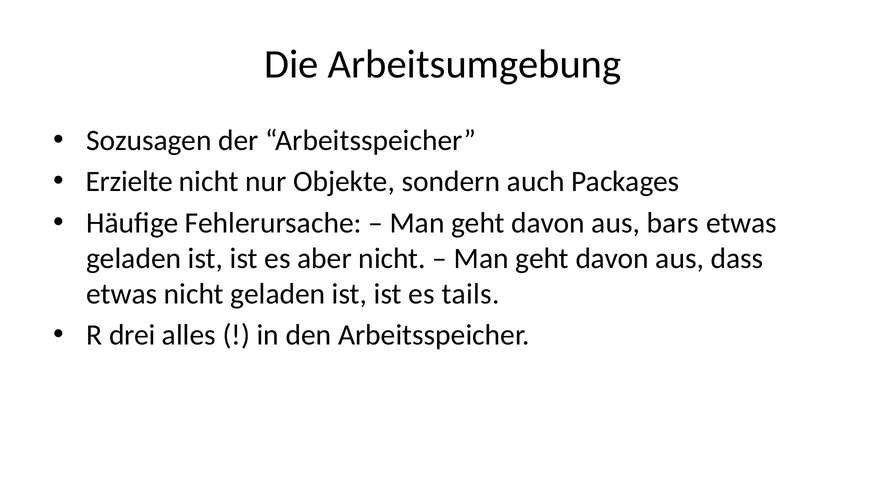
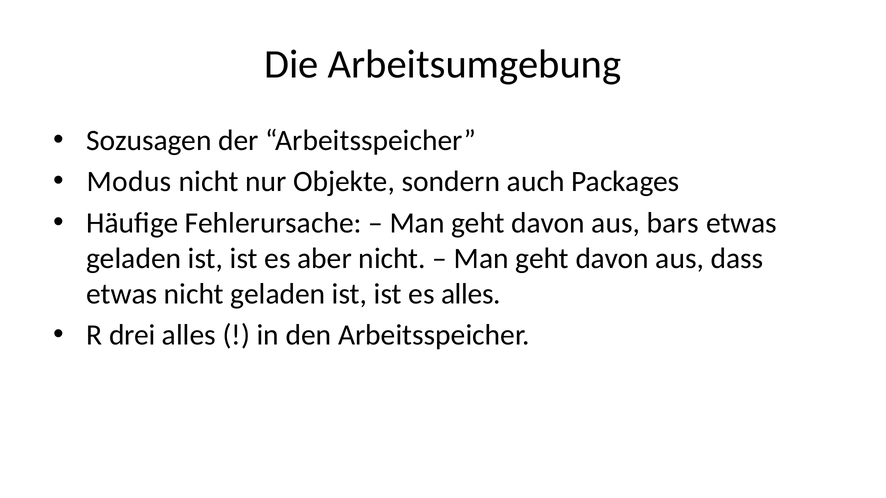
Erzielte: Erzielte -> Modus
es tails: tails -> alles
